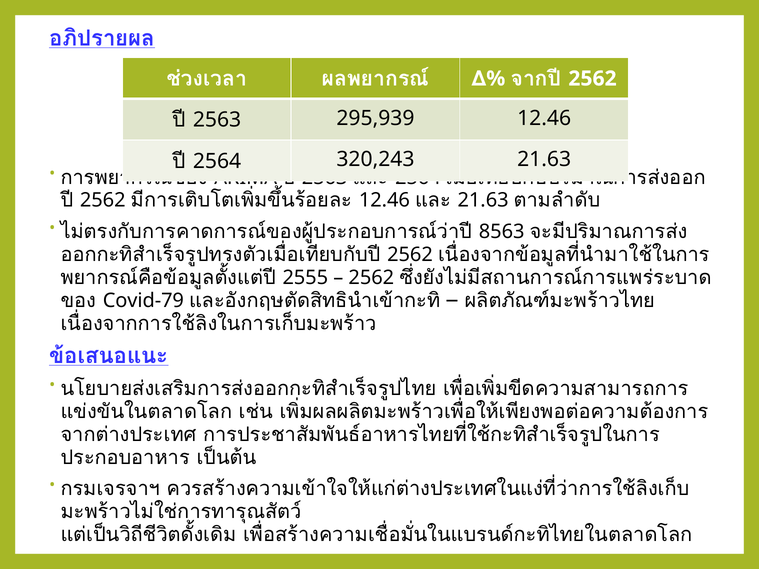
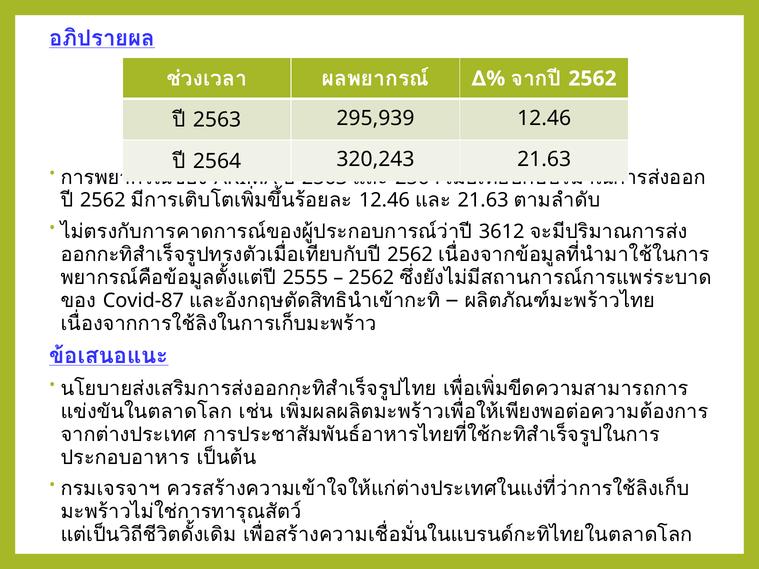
8563: 8563 -> 3612
Covid-79: Covid-79 -> Covid-87
